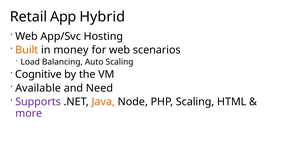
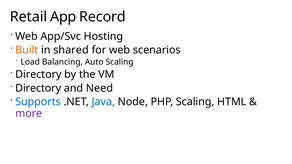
Hybrid: Hybrid -> Record
money: money -> shared
Cognitive at (38, 74): Cognitive -> Directory
Available at (38, 88): Available -> Directory
Supports colour: purple -> blue
Java colour: orange -> blue
